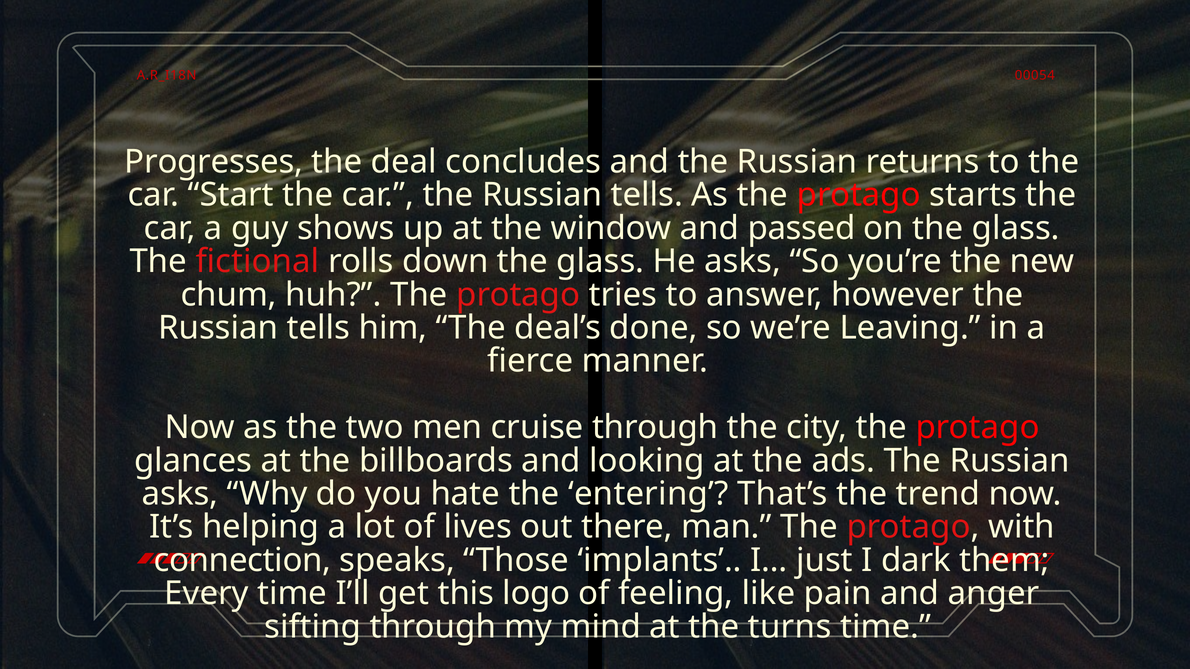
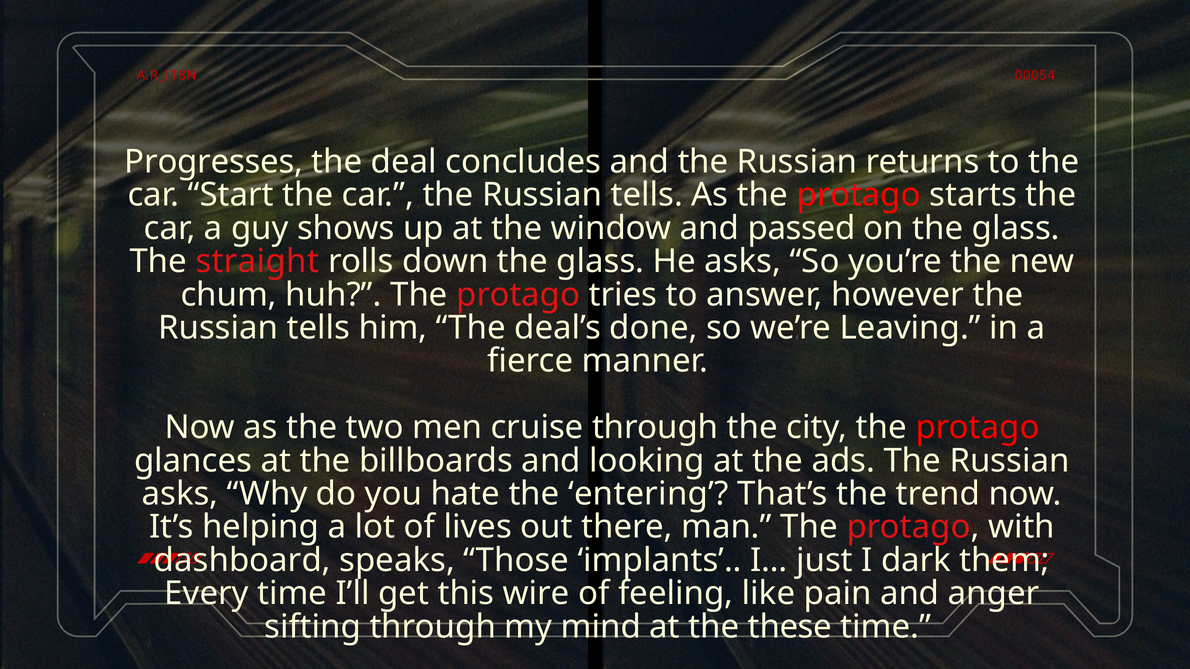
fictional: fictional -> straight
connection: connection -> dashboard
logo: logo -> wire
turns: turns -> these
